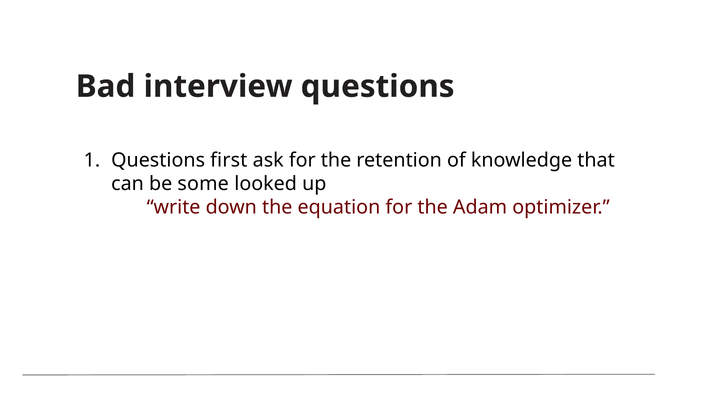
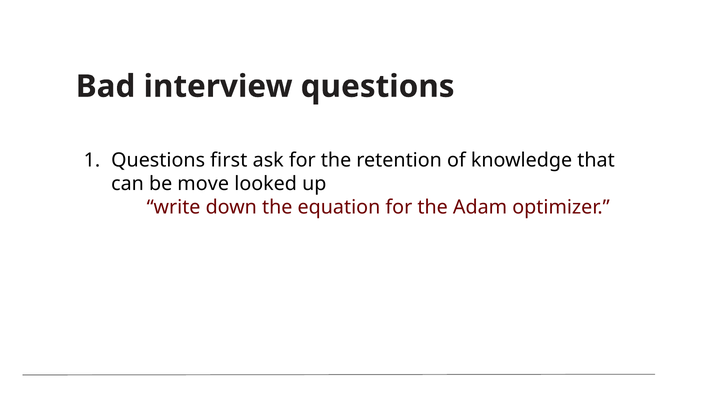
some: some -> move
